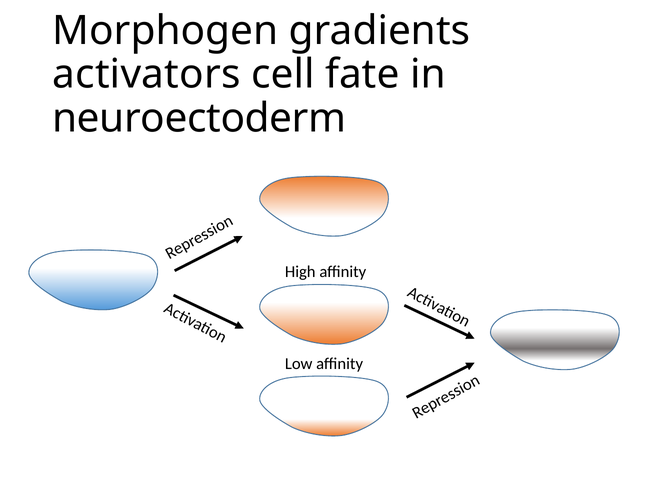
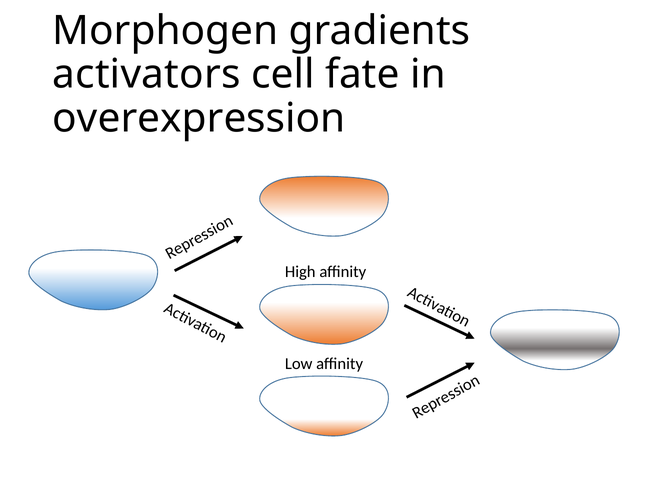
neuroectoderm: neuroectoderm -> overexpression
